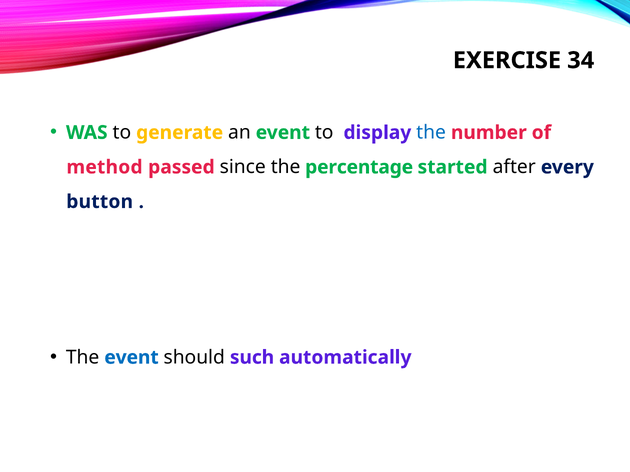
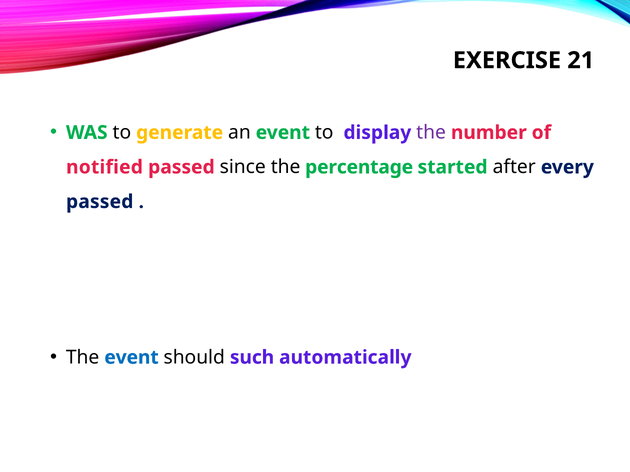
34: 34 -> 21
the at (431, 133) colour: blue -> purple
method: method -> notified
button at (100, 202): button -> passed
